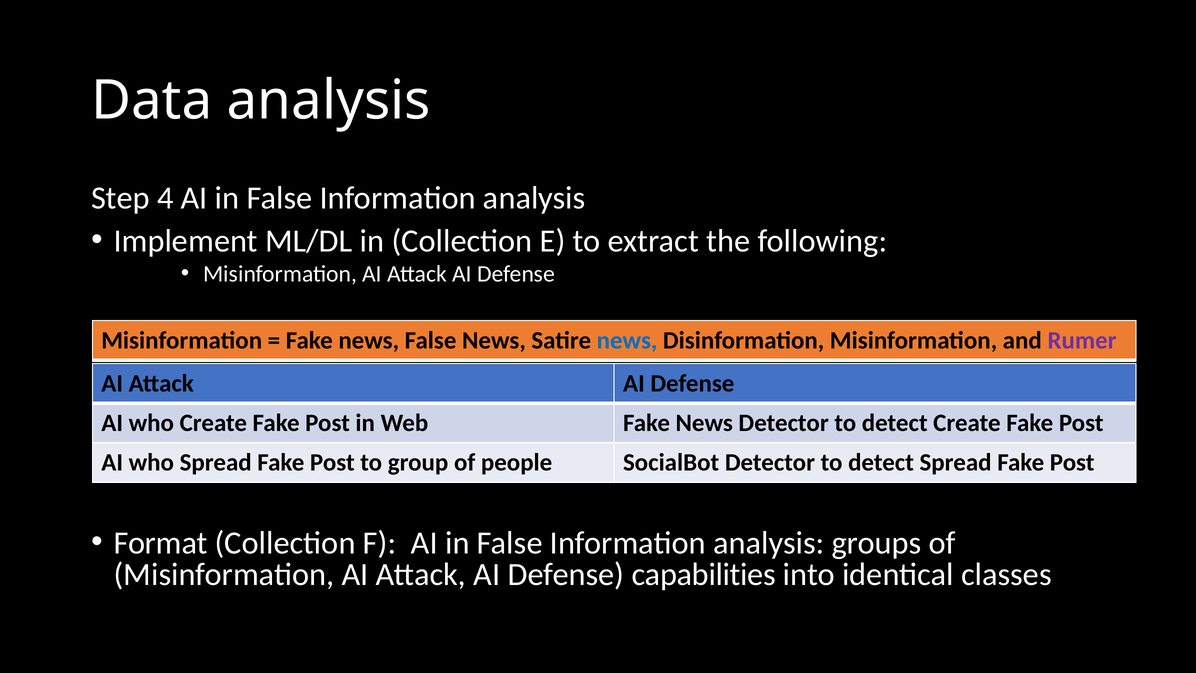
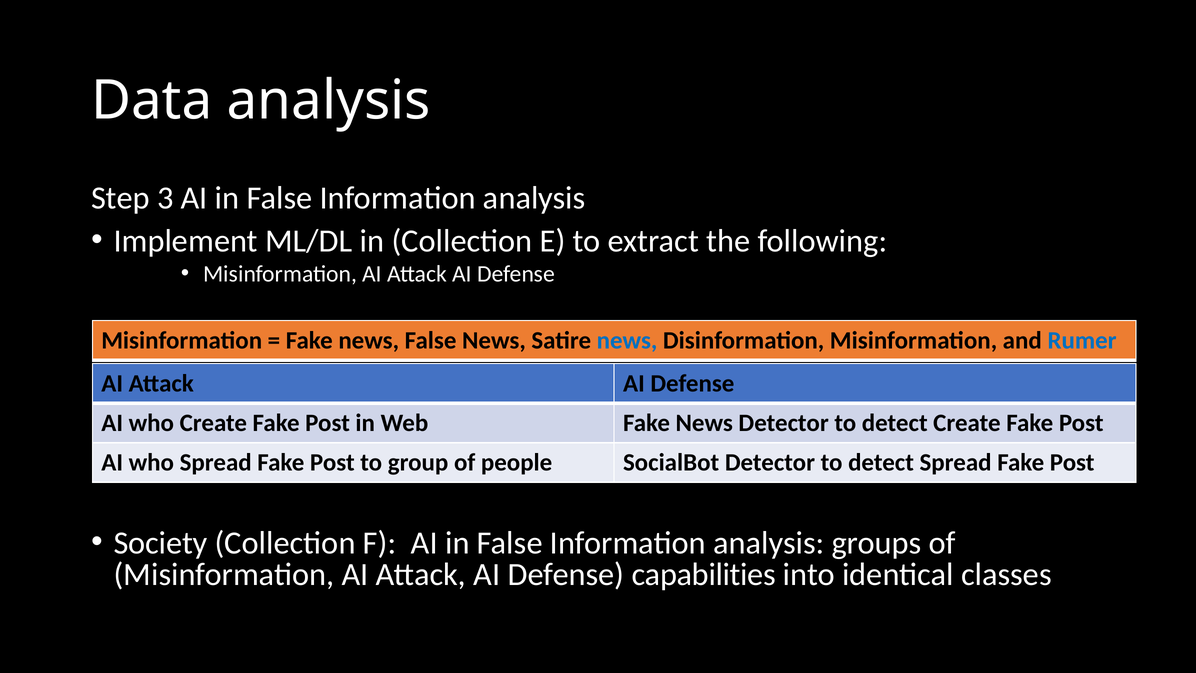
4: 4 -> 3
Rumer colour: purple -> blue
Format: Format -> Society
